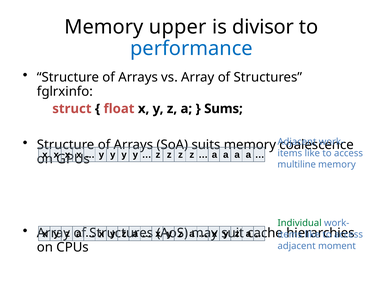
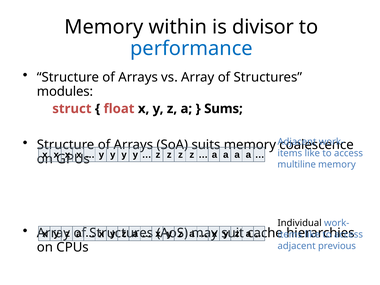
upper: upper -> within
fglrxinfo: fglrxinfo -> modules
Individual colour: green -> black
moment: moment -> previous
